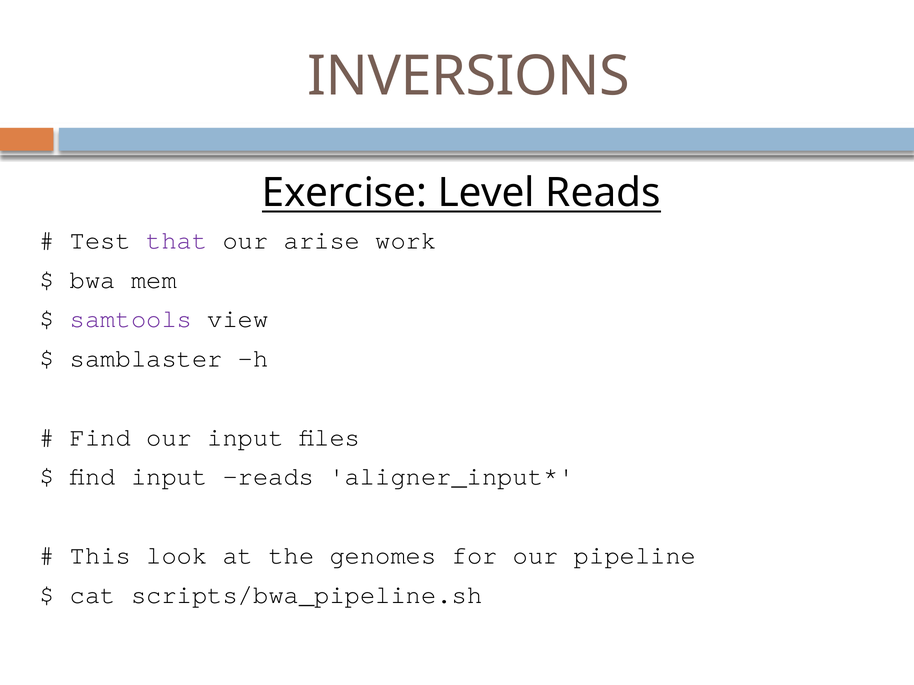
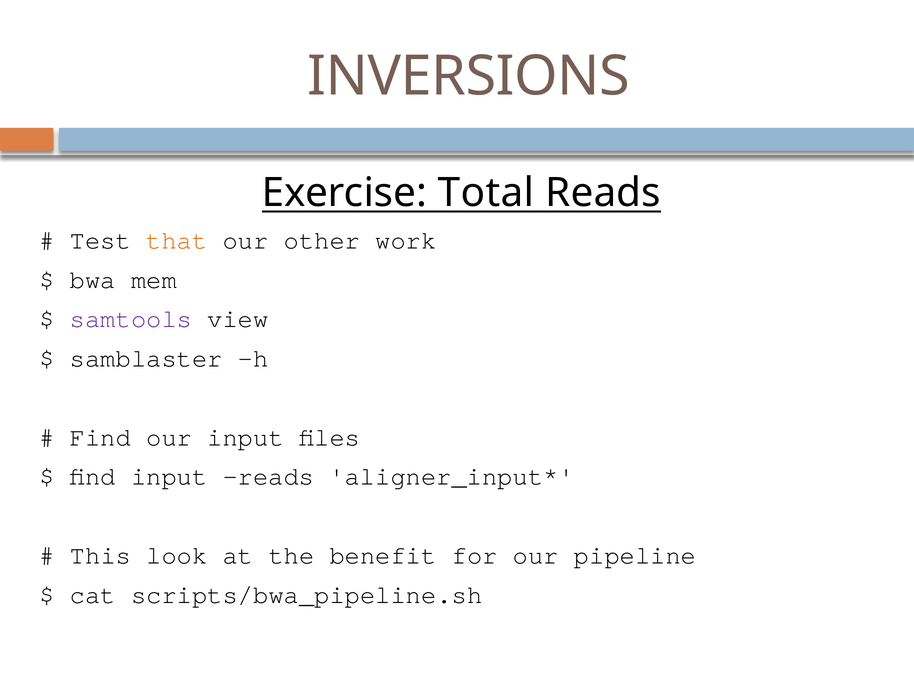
Level: Level -> Total
that colour: purple -> orange
arise: arise -> other
genomes: genomes -> benefit
